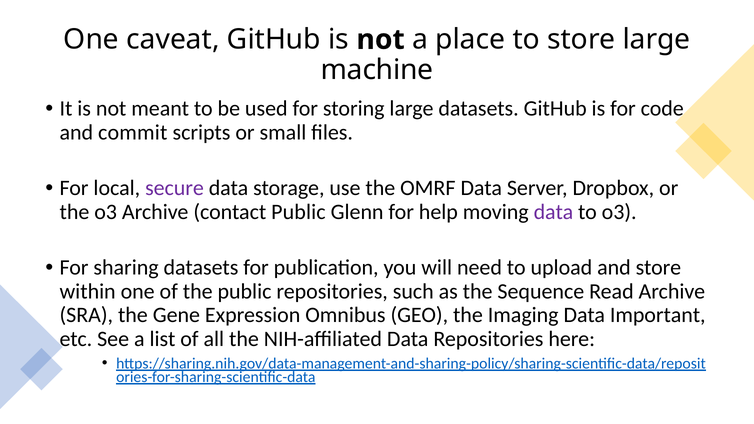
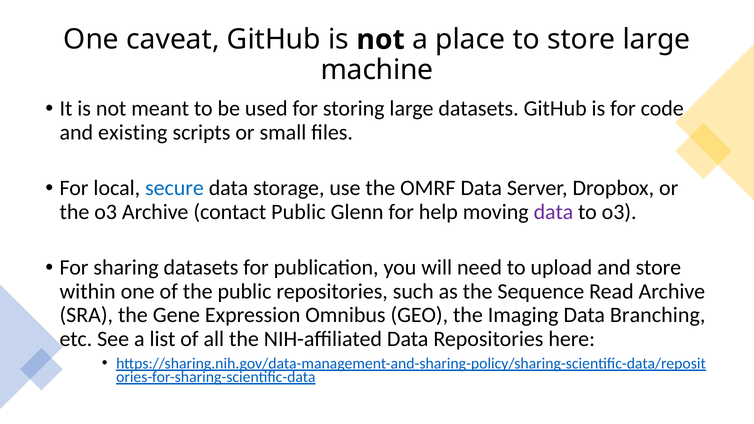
commit: commit -> existing
secure colour: purple -> blue
Important: Important -> Branching
